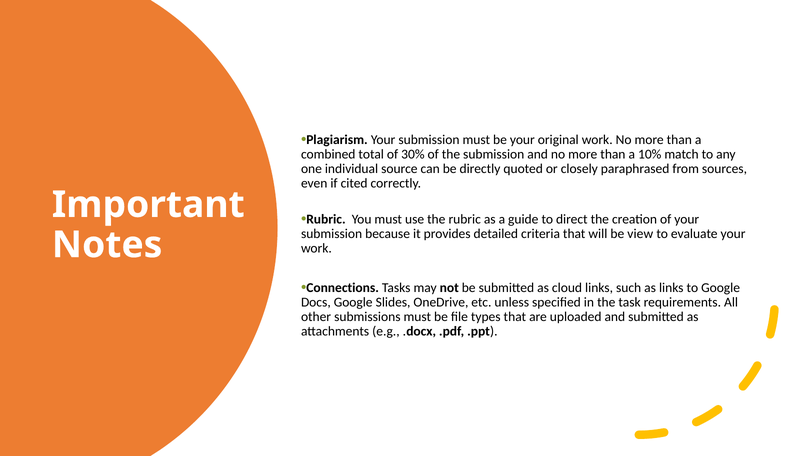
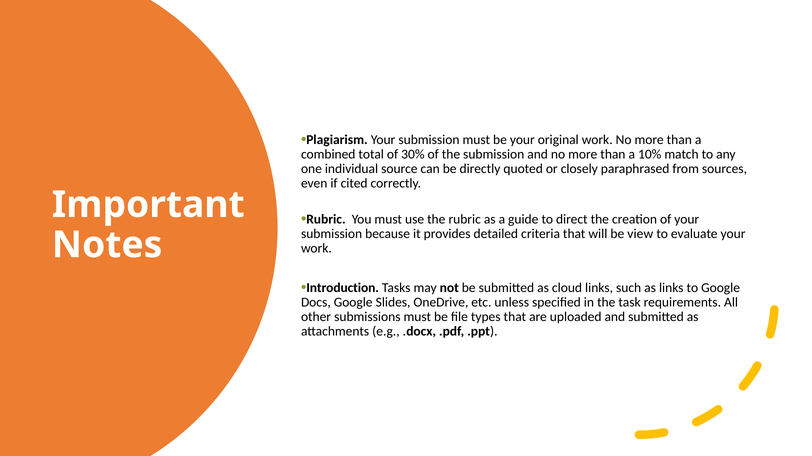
Connections: Connections -> Introduction
